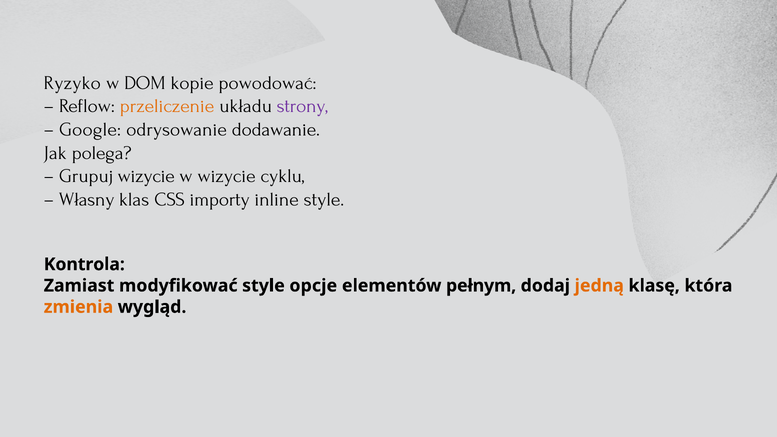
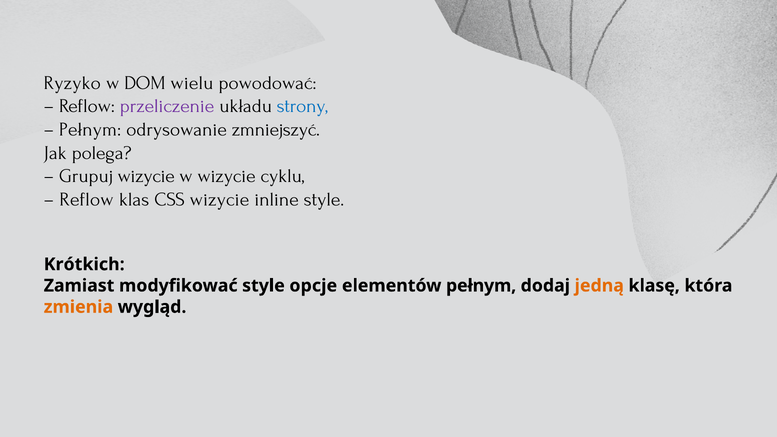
kopie: kopie -> wielu
przeliczenie colour: orange -> purple
strony colour: purple -> blue
Google at (90, 129): Google -> Pełnym
dodawanie: dodawanie -> zmniejszyć
Własny at (87, 199): Własny -> Reflow
CSS importy: importy -> wizycie
Kontrola: Kontrola -> Krótkich
